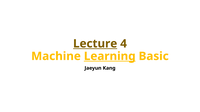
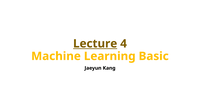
Learning underline: present -> none
